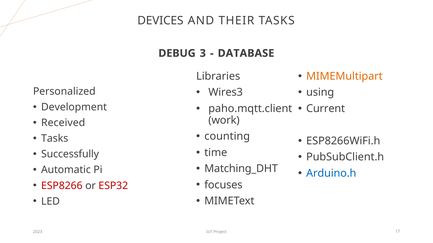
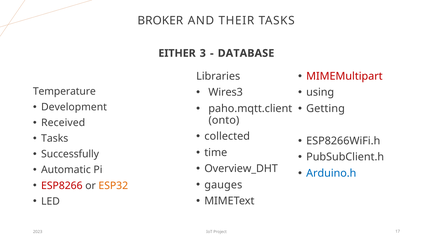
DEVICES: DEVICES -> BROKER
DEBUG: DEBUG -> EITHER
MIMEMultipart colour: orange -> red
Personalized: Personalized -> Temperature
Current: Current -> Getting
work: work -> onto
counting: counting -> collected
Matching_DHT: Matching_DHT -> Overview_DHT
focuses: focuses -> gauges
ESP32 colour: red -> orange
